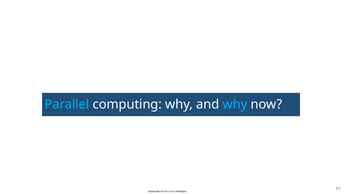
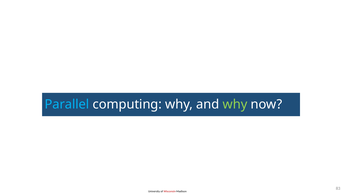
why at (235, 104) colour: light blue -> light green
